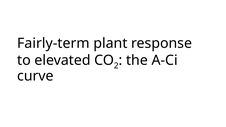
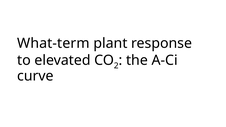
Fairly-term: Fairly-term -> What-term
